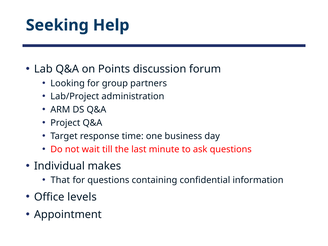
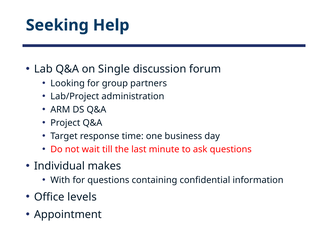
Points: Points -> Single
That: That -> With
